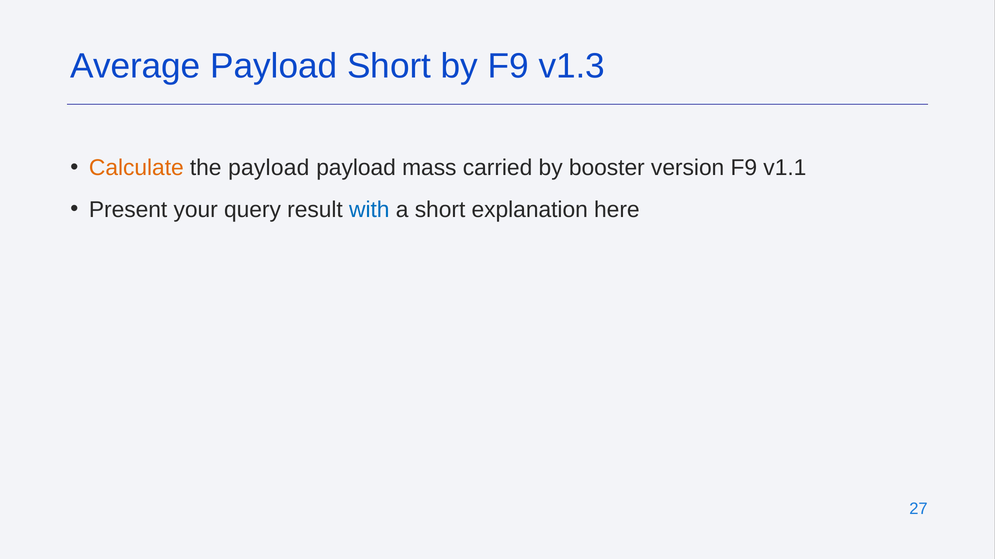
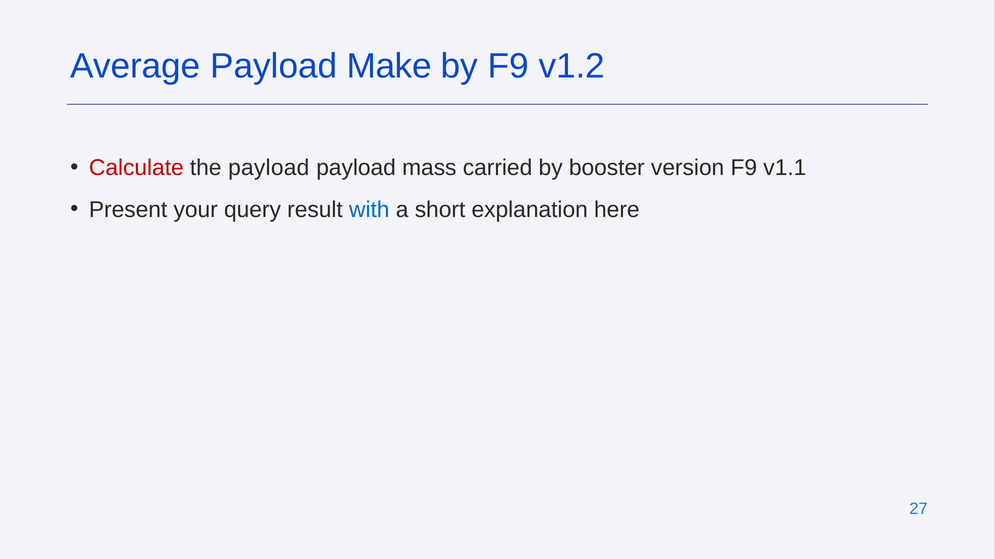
Payload Short: Short -> Make
v1.3: v1.3 -> v1.2
Calculate colour: orange -> red
